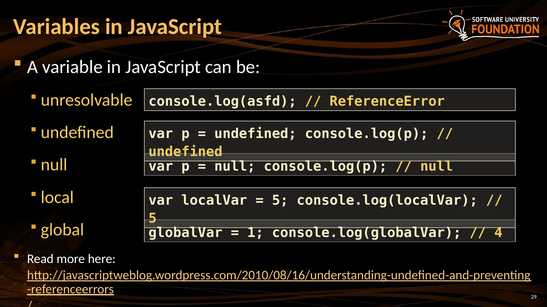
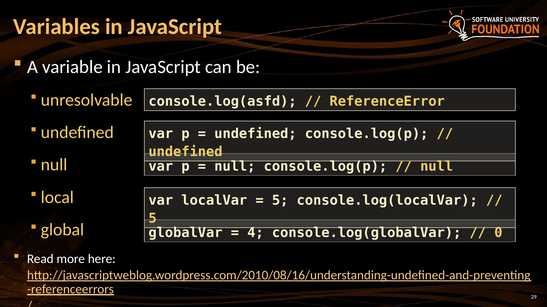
1: 1 -> 4
4: 4 -> 0
